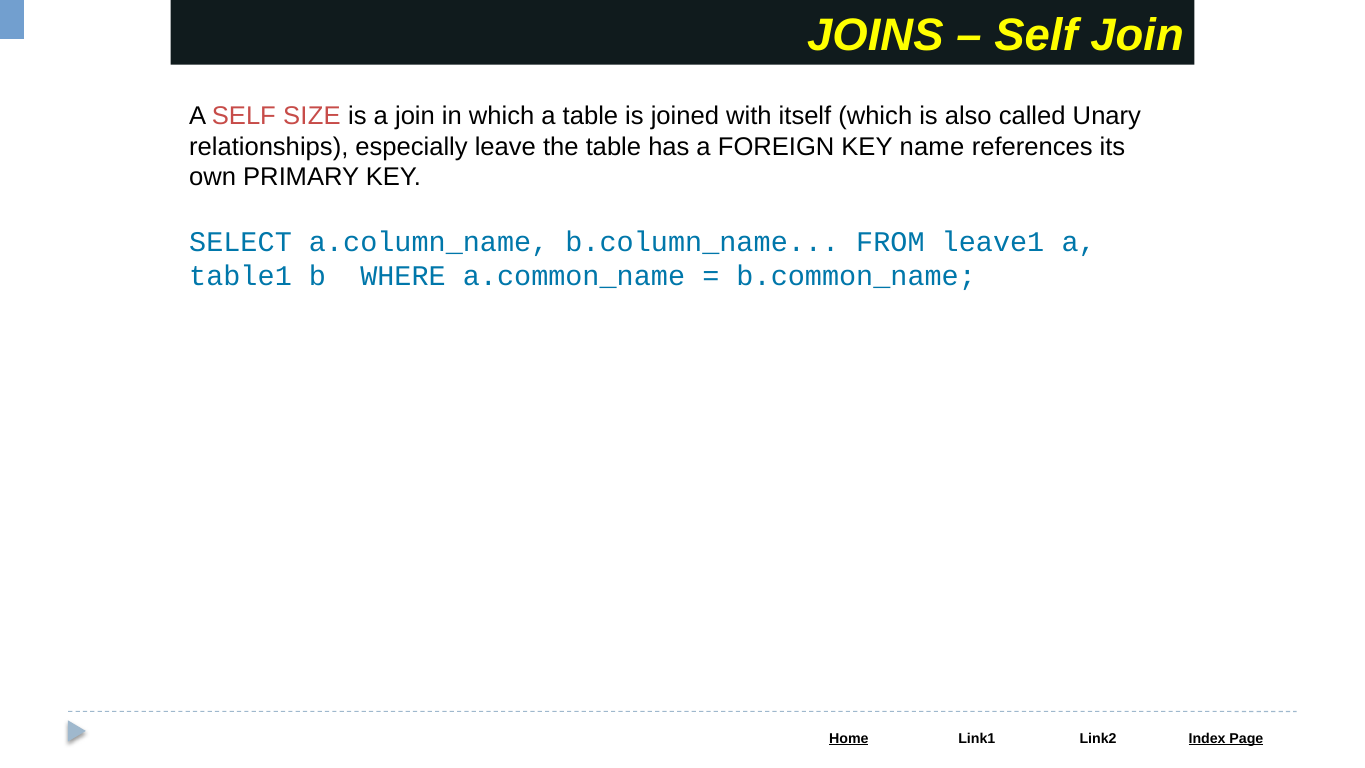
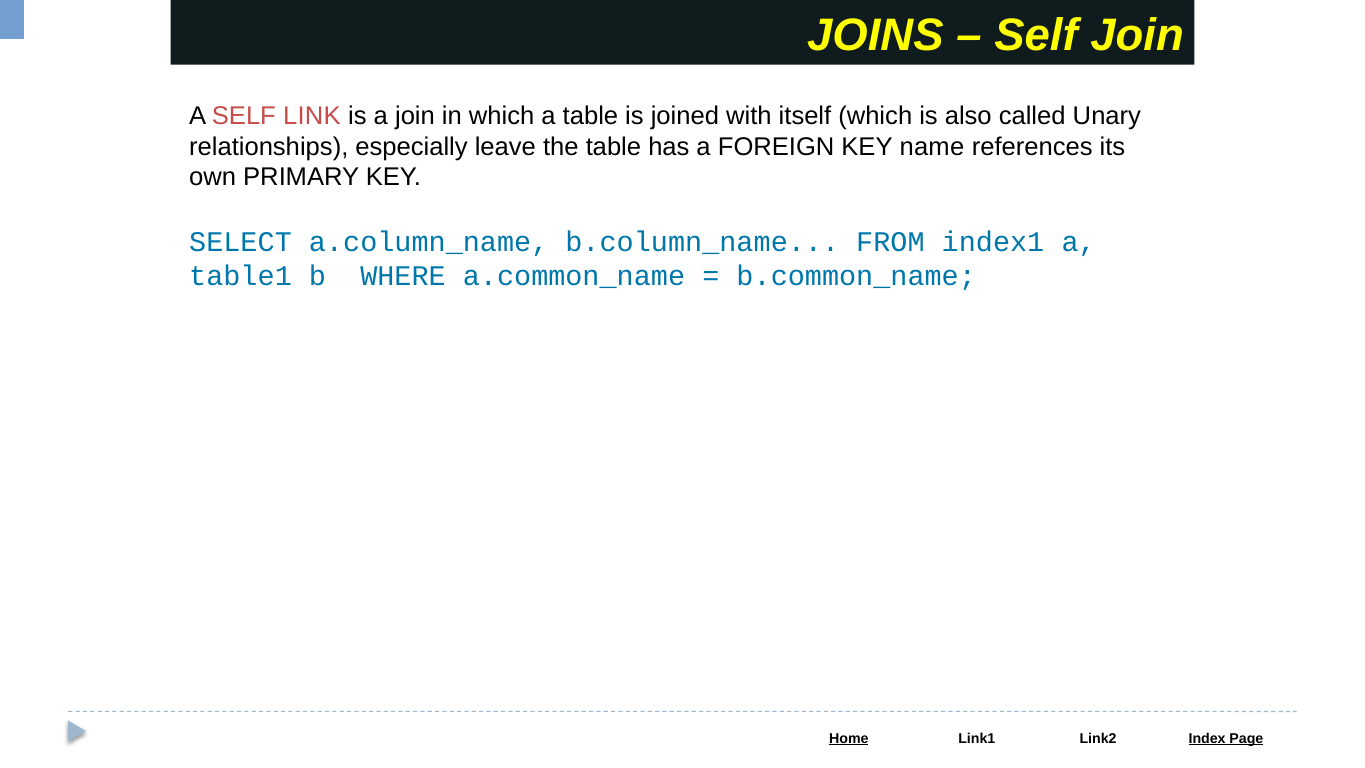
SIZE: SIZE -> LINK
leave1: leave1 -> index1
